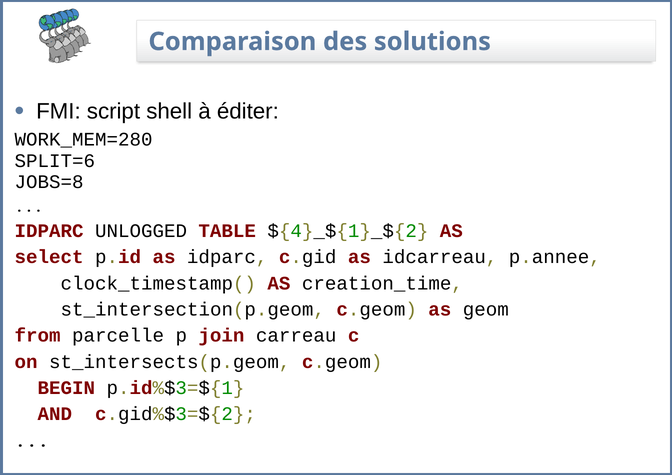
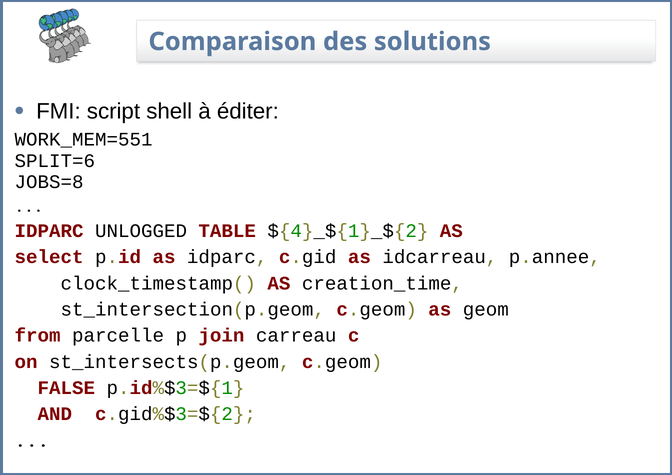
WORK_MEM=280: WORK_MEM=280 -> WORK_MEM=551
BEGIN: BEGIN -> FALSE
